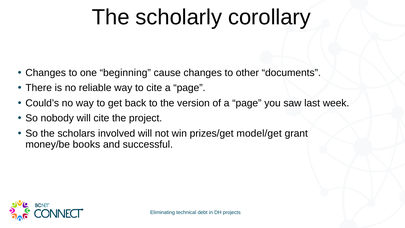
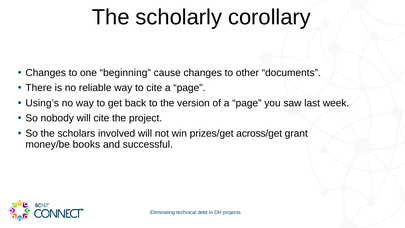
Could’s: Could’s -> Using’s
model/get: model/get -> across/get
